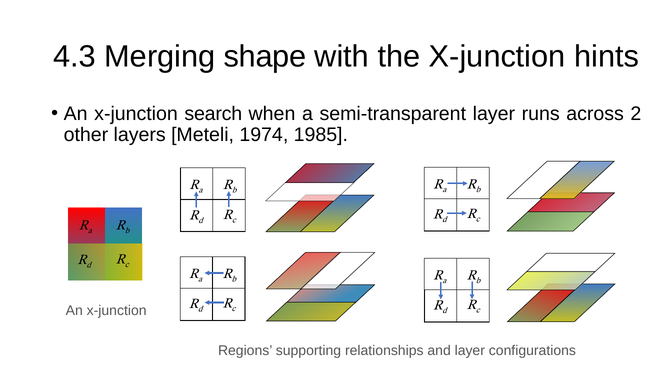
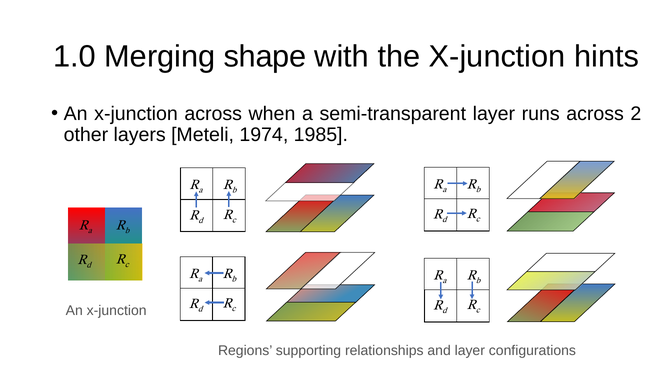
4.3: 4.3 -> 1.0
x-junction search: search -> across
